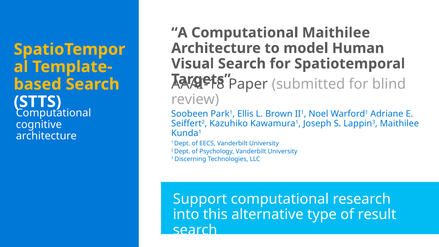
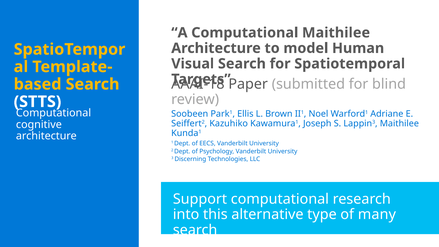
result: result -> many
